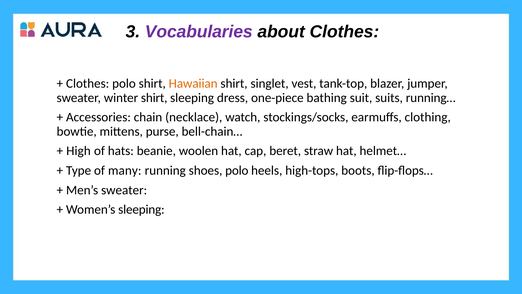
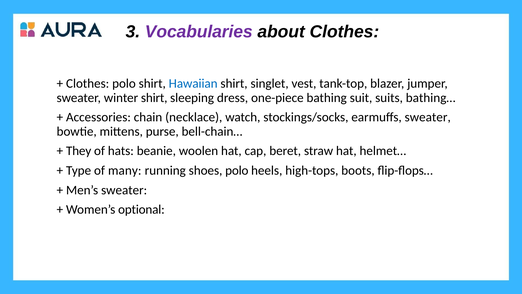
Hawaiian colour: orange -> blue
running…: running… -> bathing…
earmuffs clothing: clothing -> sweater
High: High -> They
Women’s sleeping: sleeping -> optional
